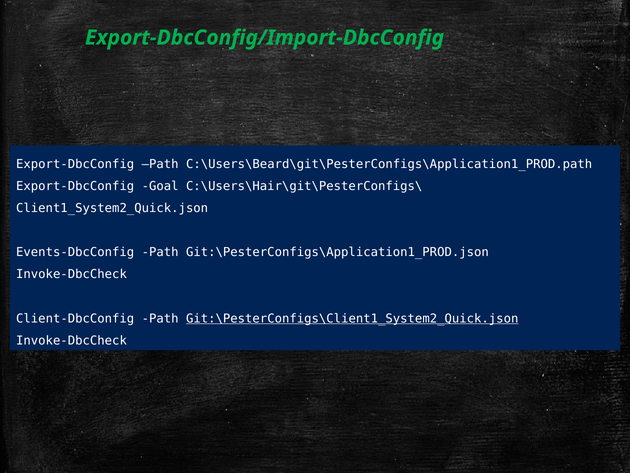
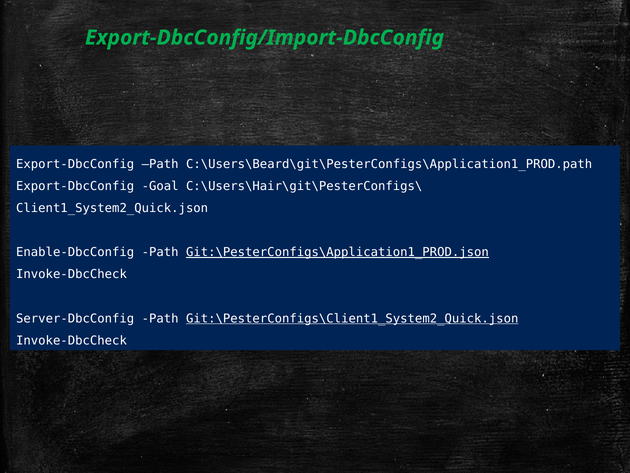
Events-DbcConfig: Events-DbcConfig -> Enable-DbcConfig
Git:\PesterConfigs\Application1_PROD.json underline: none -> present
Client-DbcConfig: Client-DbcConfig -> Server-DbcConfig
